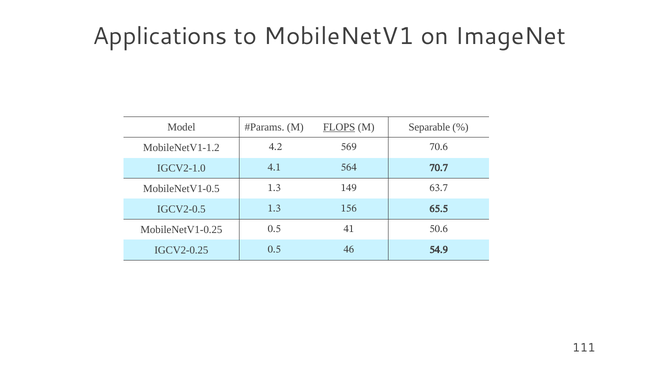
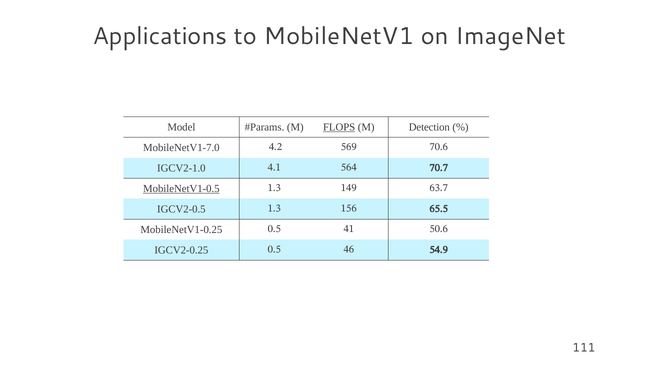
Separable: Separable -> Detection
MobileNetV1-1.2: MobileNetV1-1.2 -> MobileNetV1-7.0
MobileNetV1-0.5 underline: none -> present
